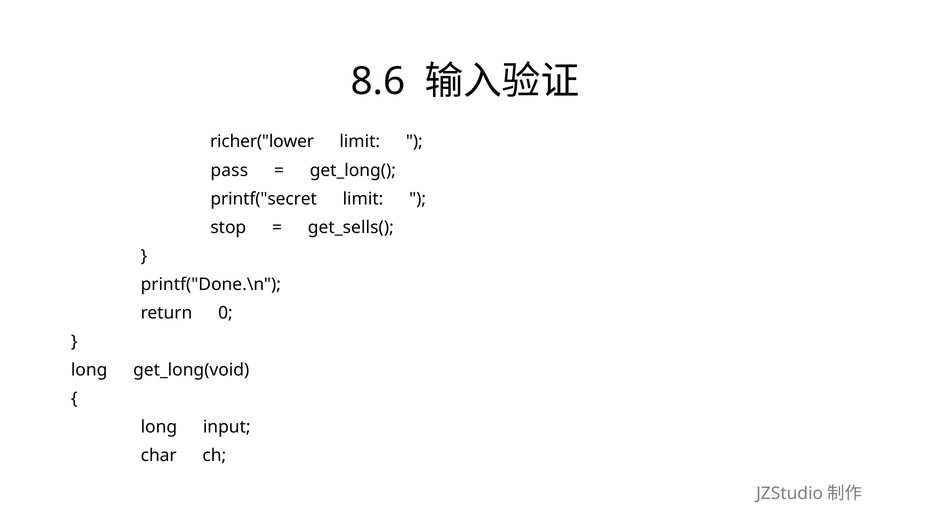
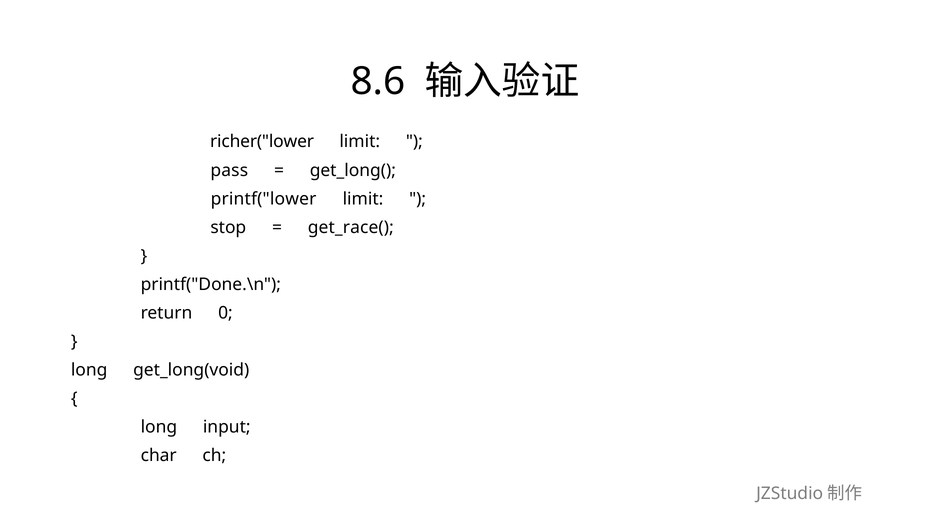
printf("secret: printf("secret -> printf("lower
get_sells(: get_sells( -> get_race(
